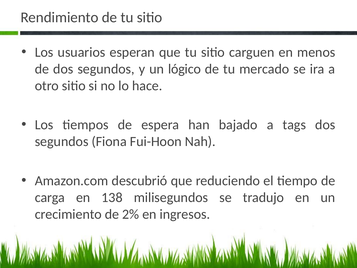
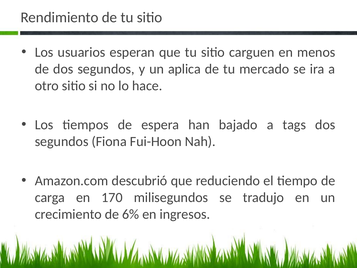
lógico: lógico -> aplica
138: 138 -> 170
2%: 2% -> 6%
